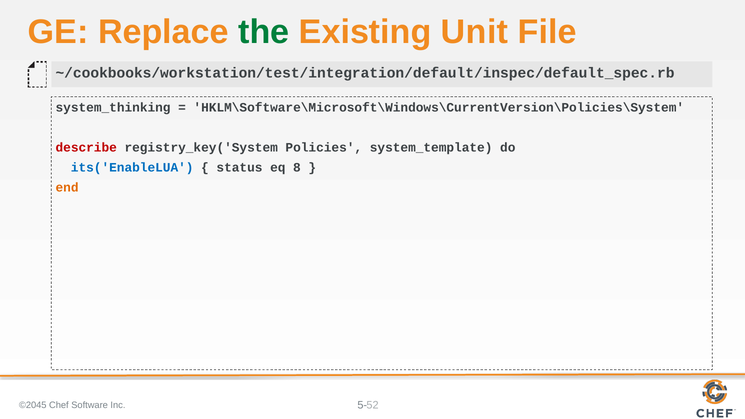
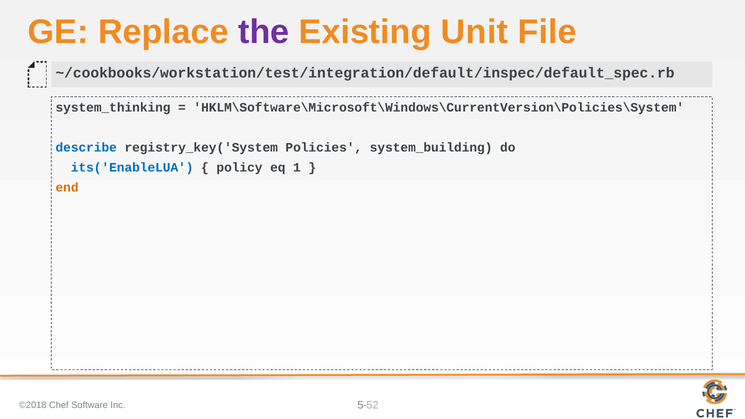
the colour: green -> purple
describe colour: red -> blue
system_template: system_template -> system_building
status: status -> policy
8: 8 -> 1
©2045: ©2045 -> ©2018
